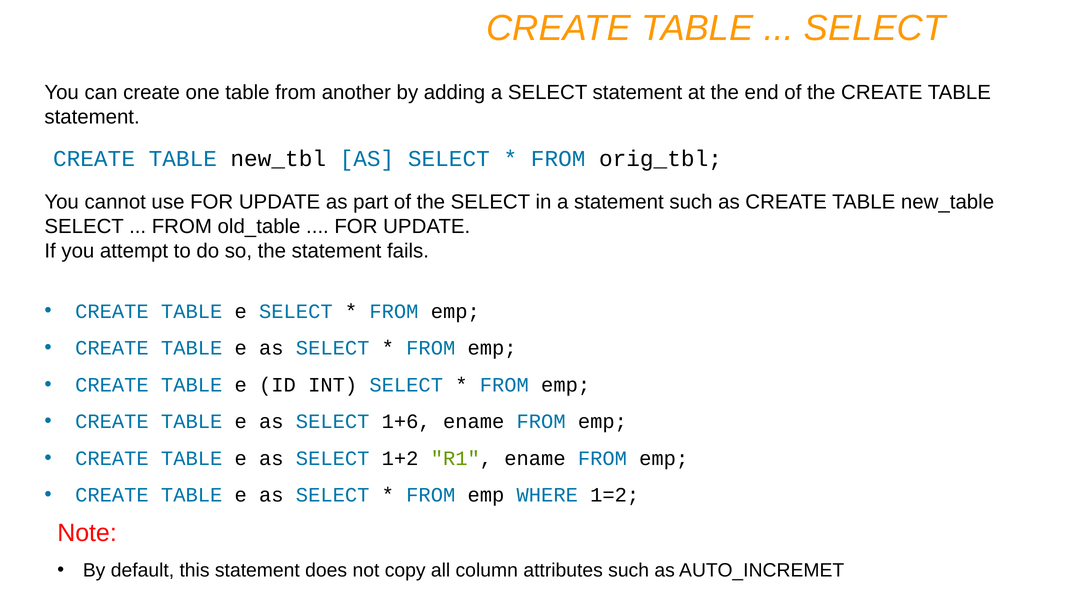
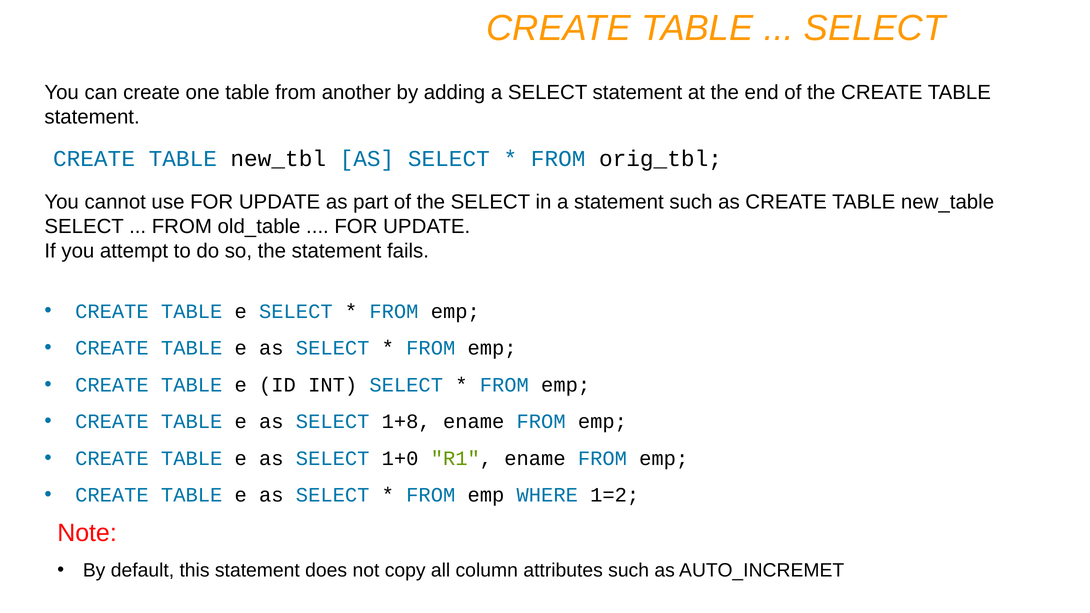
1+6: 1+6 -> 1+8
1+2: 1+2 -> 1+0
